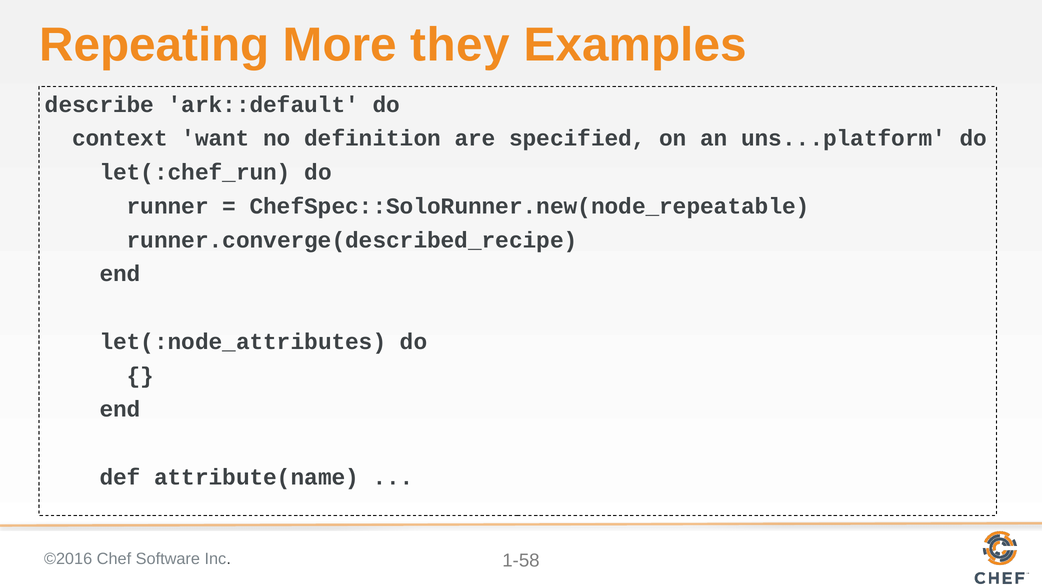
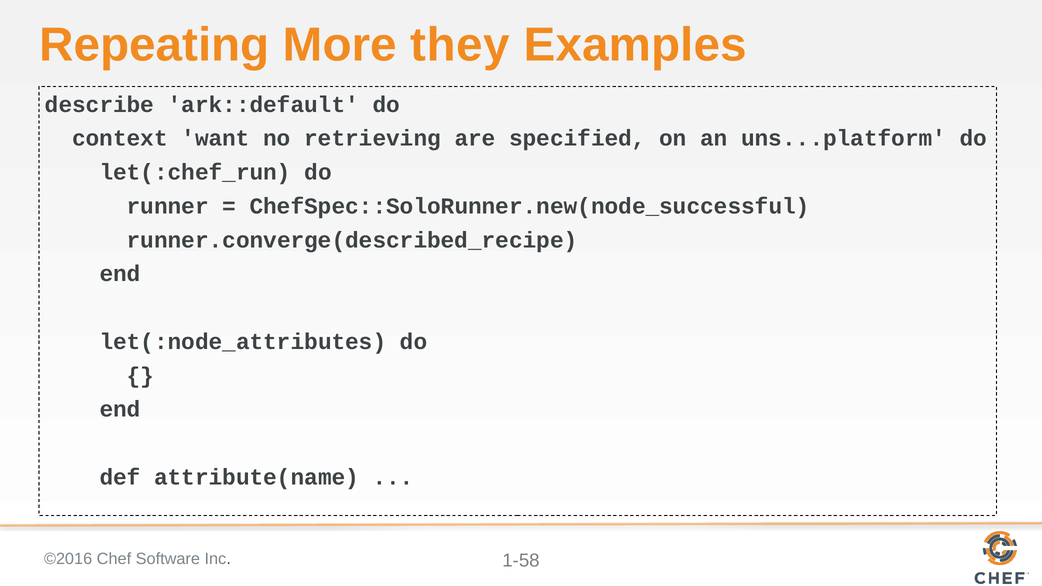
definition: definition -> retrieving
ChefSpec::SoloRunner.new(node_repeatable: ChefSpec::SoloRunner.new(node_repeatable -> ChefSpec::SoloRunner.new(node_successful
